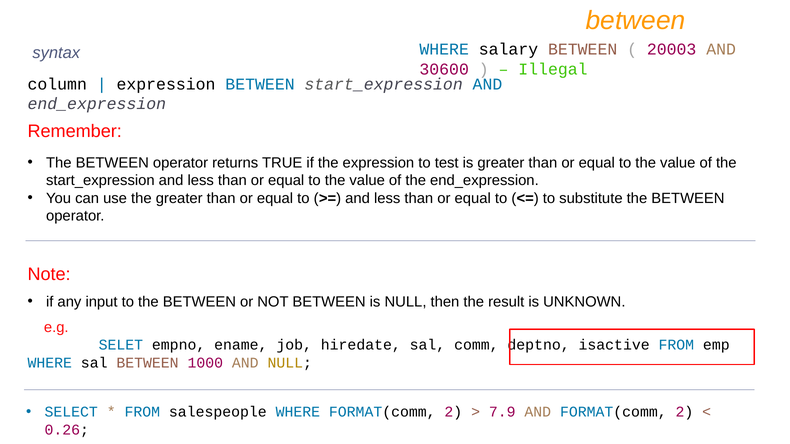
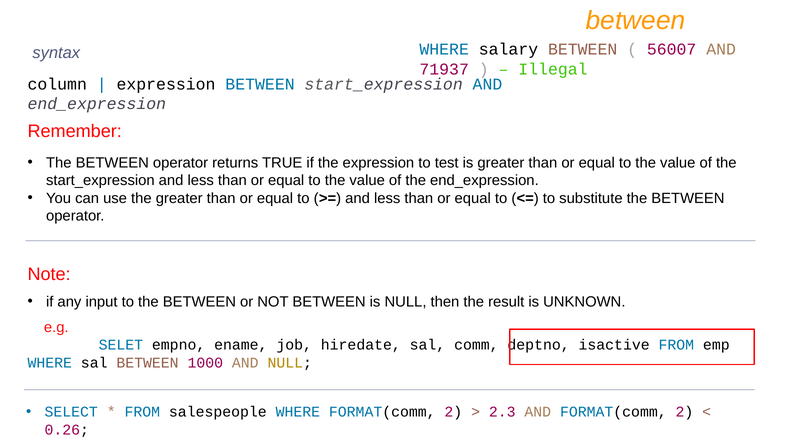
20003: 20003 -> 56007
30600: 30600 -> 71937
7.9: 7.9 -> 2.3
